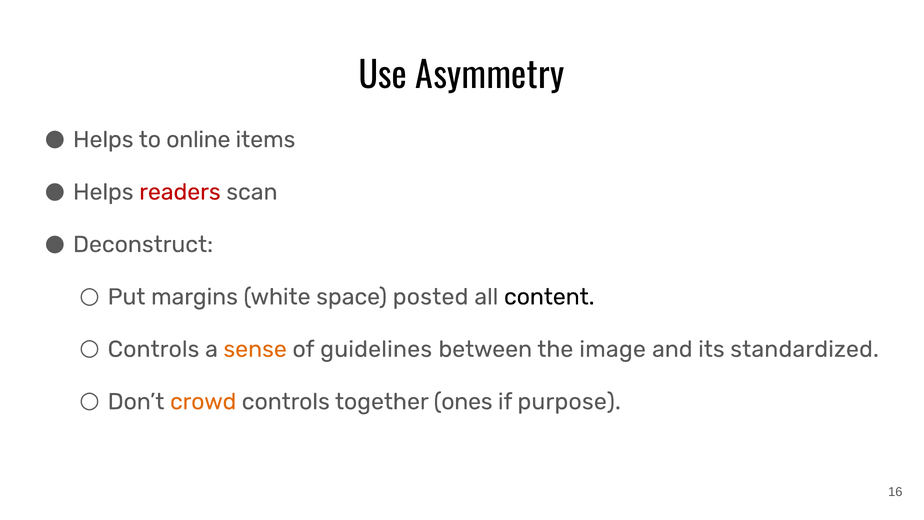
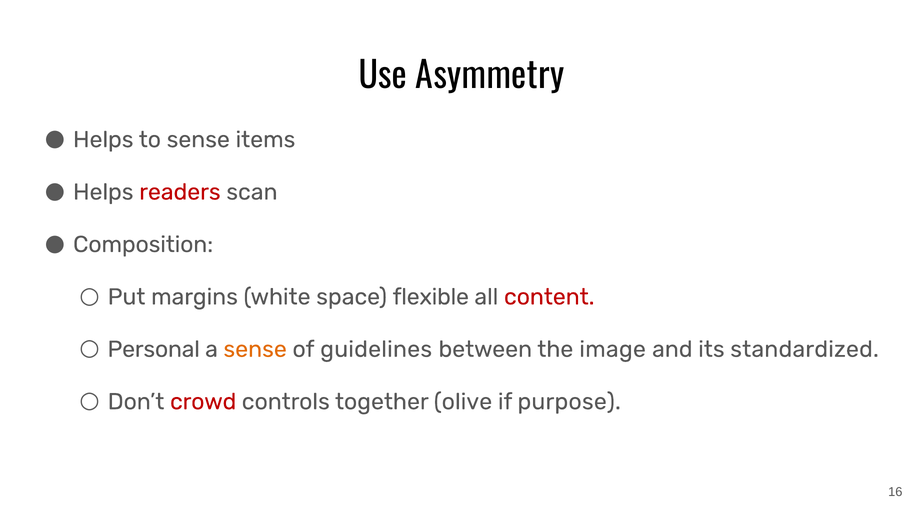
to online: online -> sense
Deconstruct: Deconstruct -> Composition
posted: posted -> flexible
content colour: black -> red
Controls at (154, 349): Controls -> Personal
crowd colour: orange -> red
ones: ones -> olive
